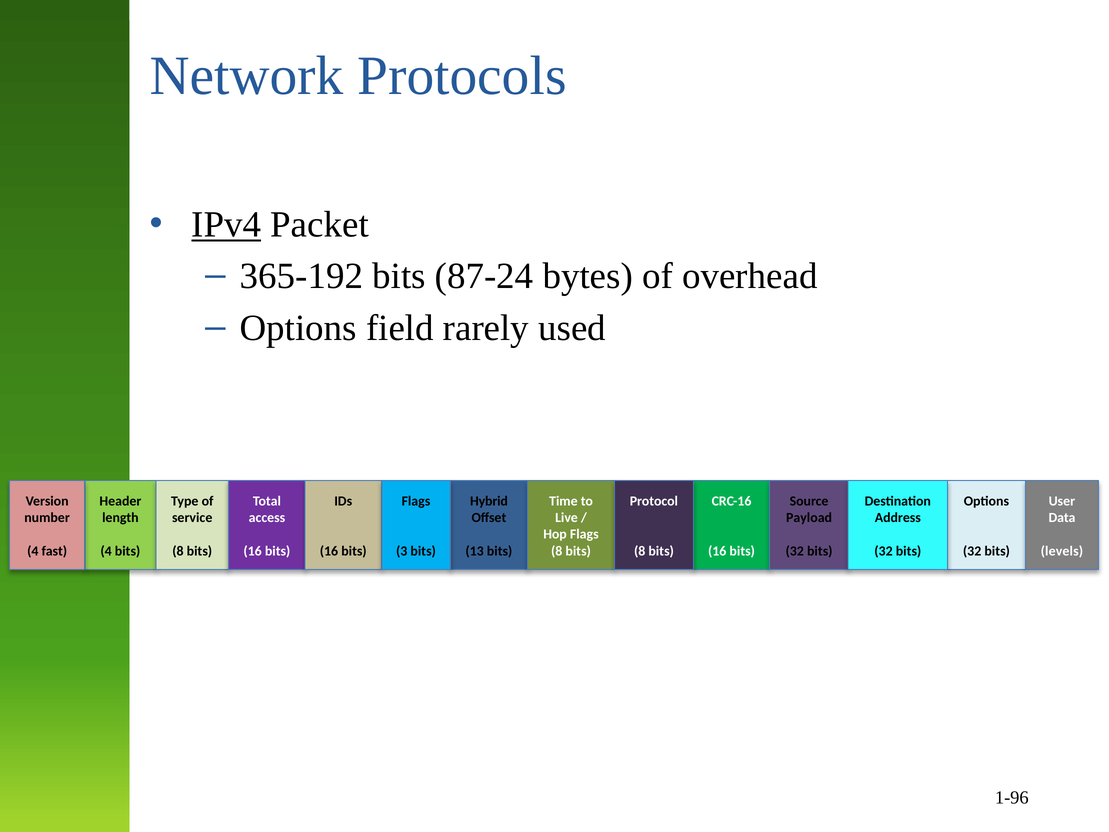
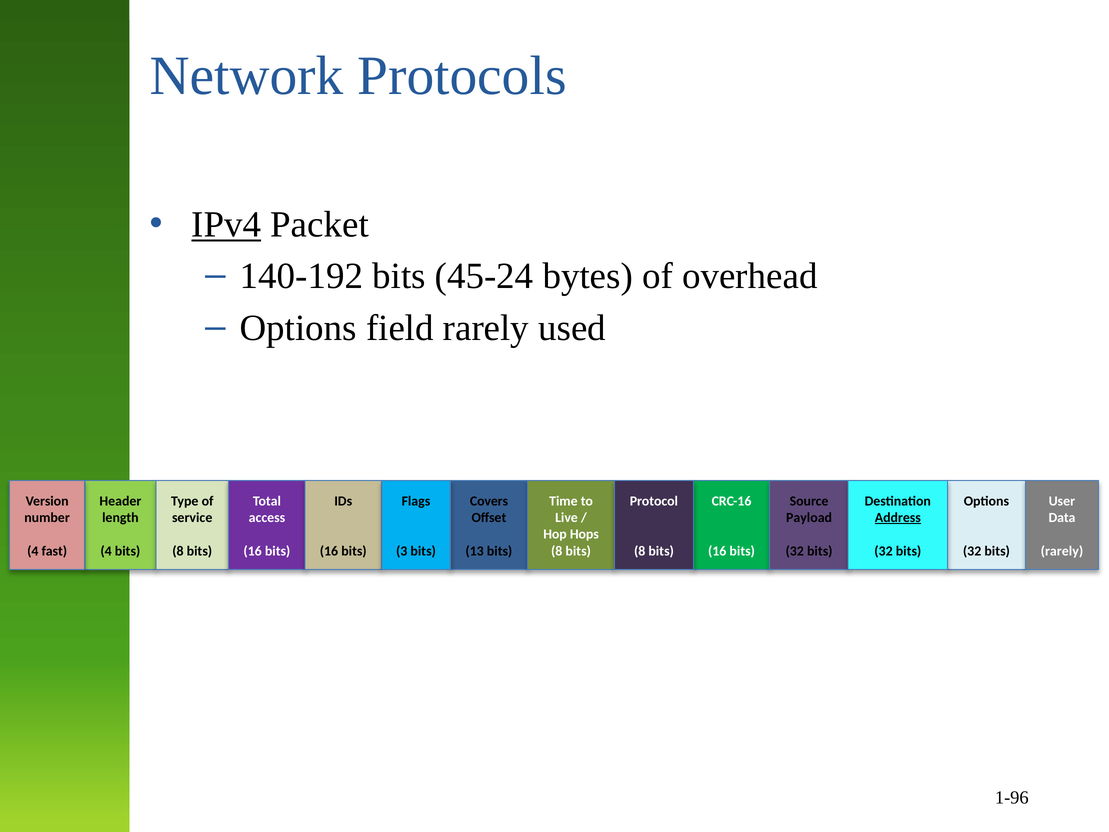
365-192: 365-192 -> 140-192
87-24: 87-24 -> 45-24
Hybrid: Hybrid -> Covers
Address underline: none -> present
Hop Flags: Flags -> Hops
levels at (1062, 551): levels -> rarely
